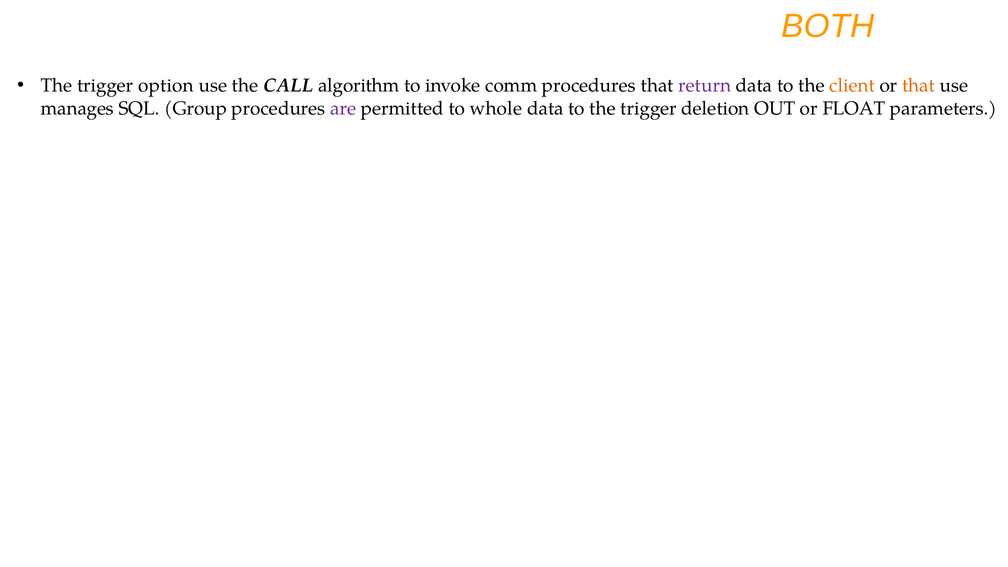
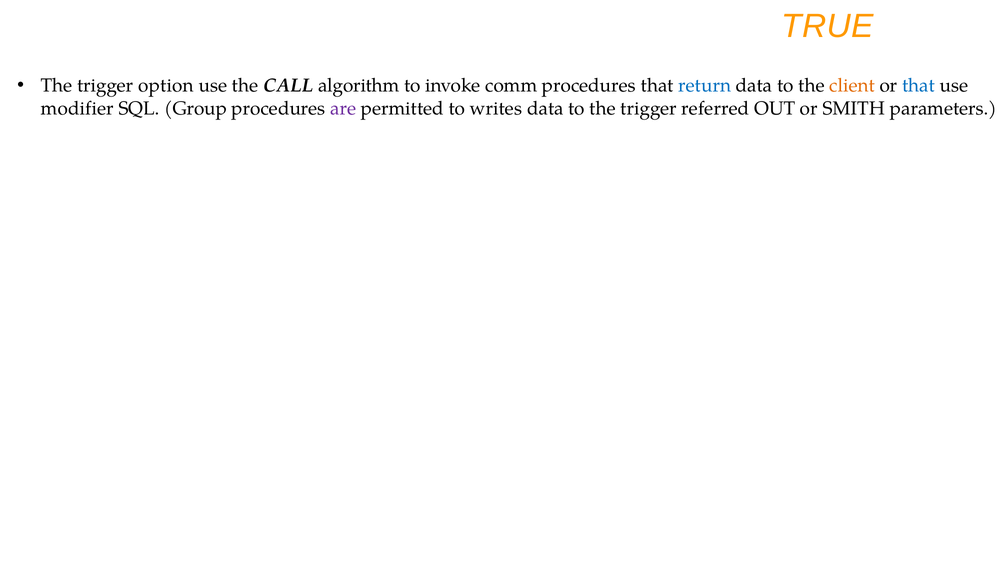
BOTH: BOTH -> TRUE
return colour: purple -> blue
that at (919, 86) colour: orange -> blue
manages: manages -> modifier
whole: whole -> writes
deletion: deletion -> referred
FLOAT: FLOAT -> SMITH
